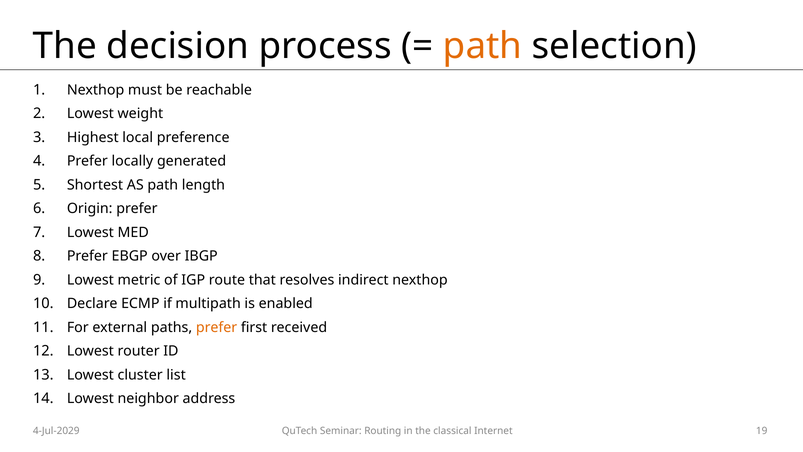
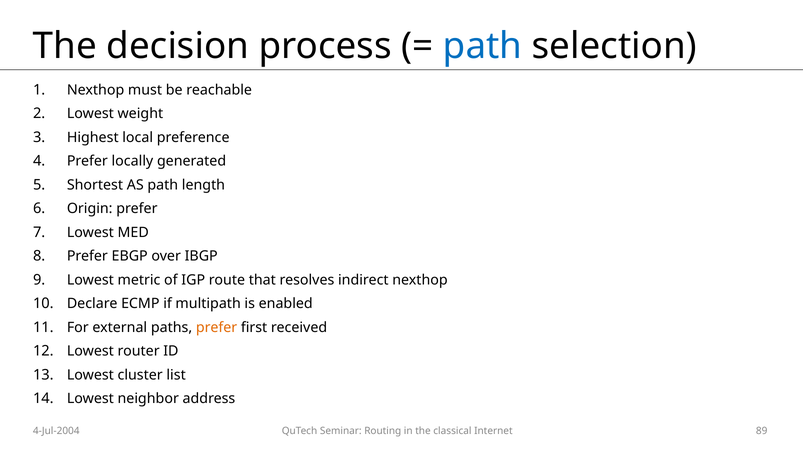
path at (483, 46) colour: orange -> blue
4-Jul-2029: 4-Jul-2029 -> 4-Jul-2004
19: 19 -> 89
